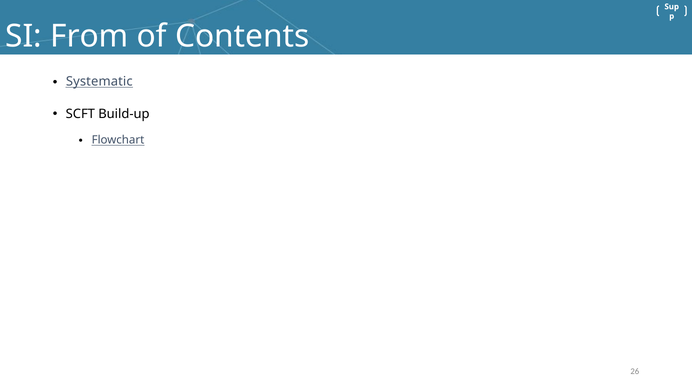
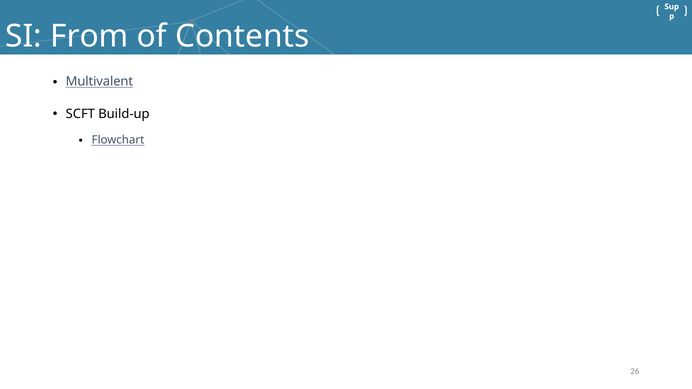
Systematic: Systematic -> Multivalent
